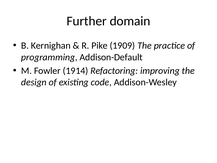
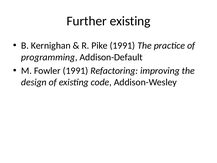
Further domain: domain -> existing
Pike 1909: 1909 -> 1991
Fowler 1914: 1914 -> 1991
